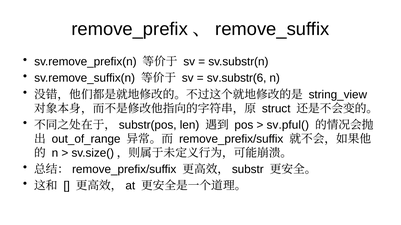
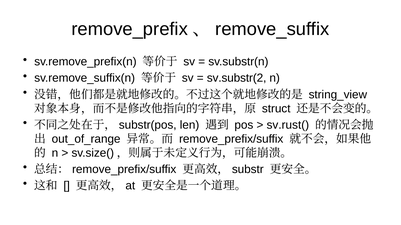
sv.substr(6: sv.substr(6 -> sv.substr(2
sv.pful(: sv.pful( -> sv.rust(
